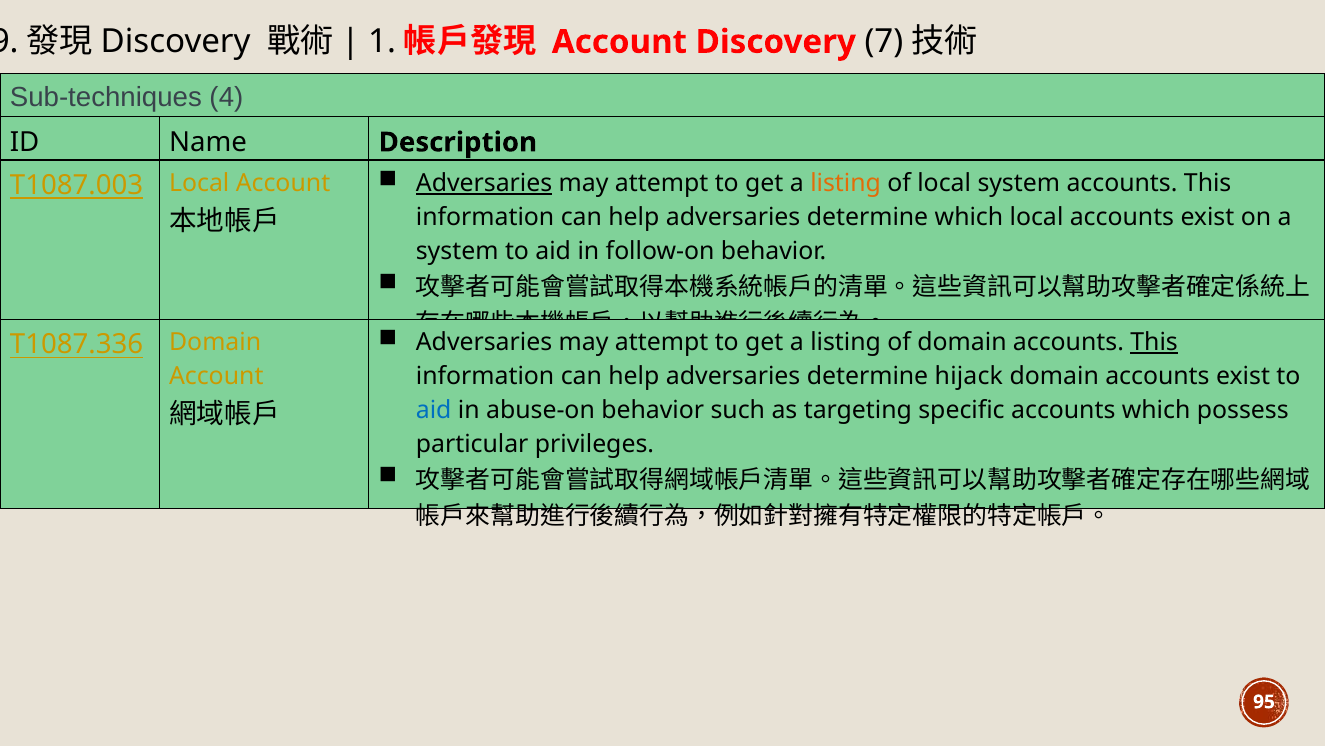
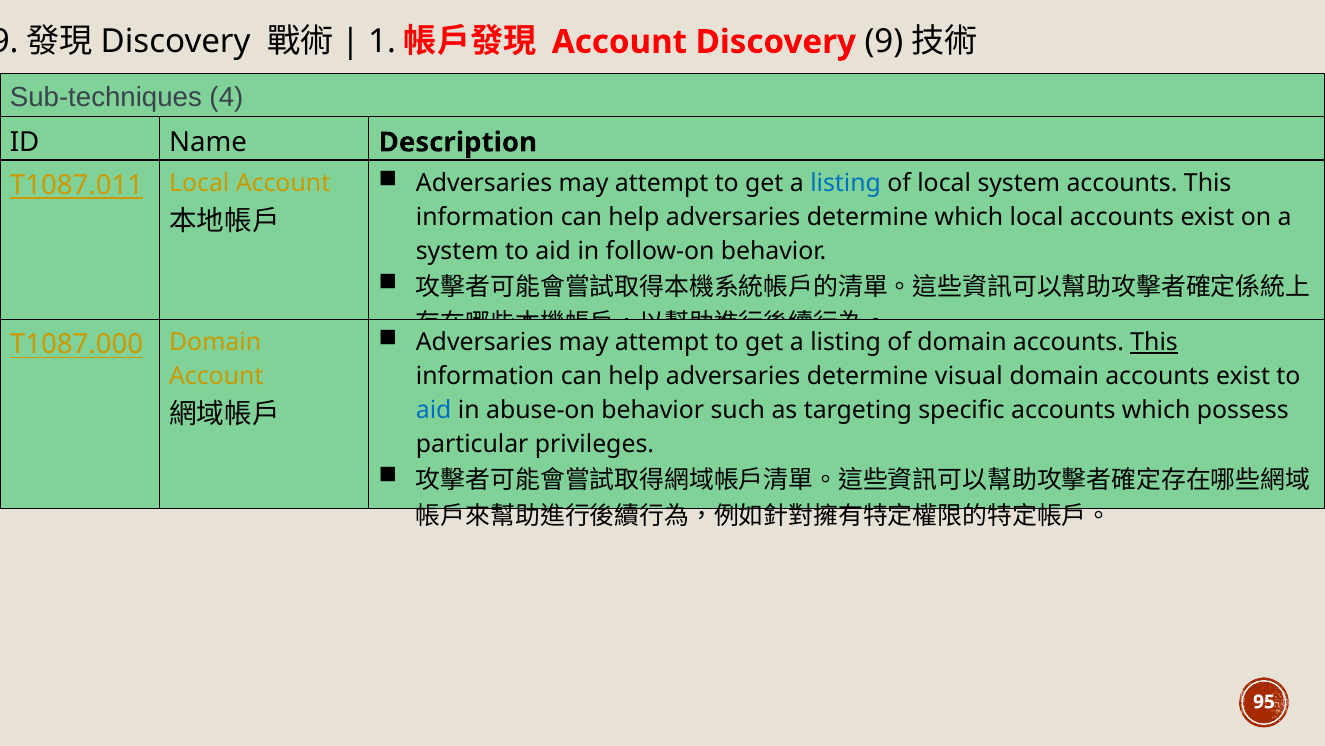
Discovery 7: 7 -> 9
Adversaries at (484, 183) underline: present -> none
listing at (846, 183) colour: orange -> blue
T1087.003: T1087.003 -> T1087.011
T1087.336: T1087.336 -> T1087.000
hijack: hijack -> visual
